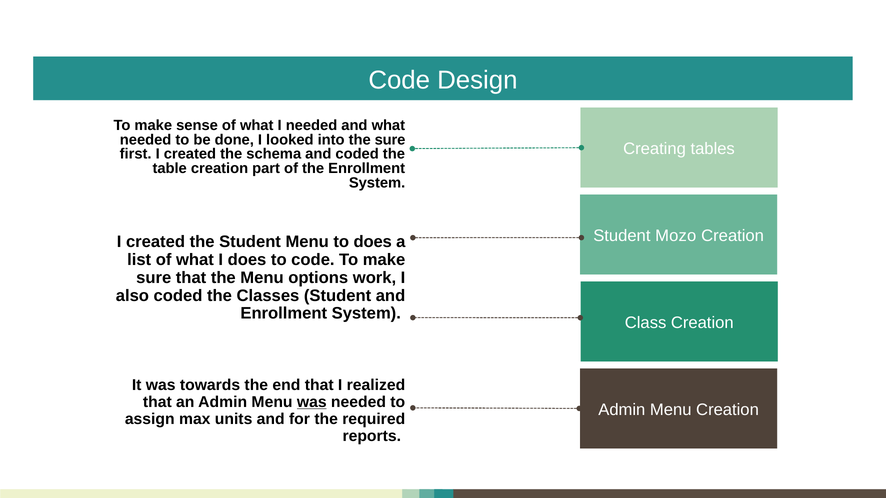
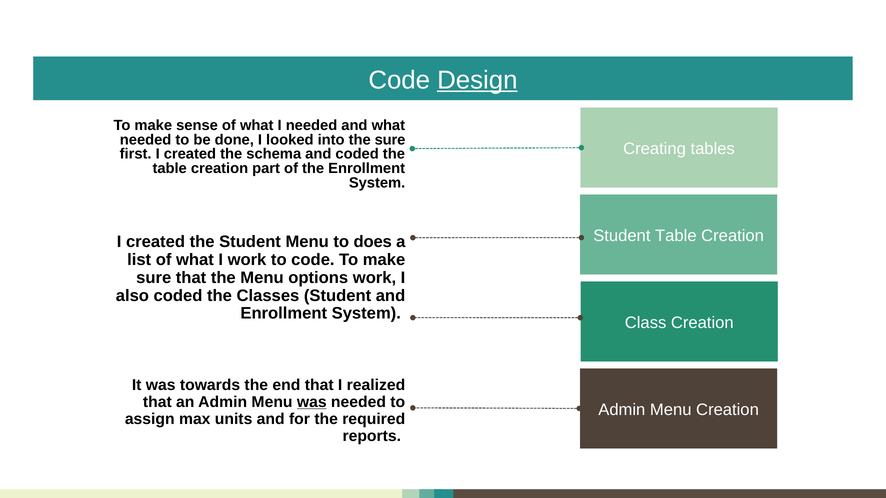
Design underline: none -> present
Student Mozo: Mozo -> Table
I does: does -> work
